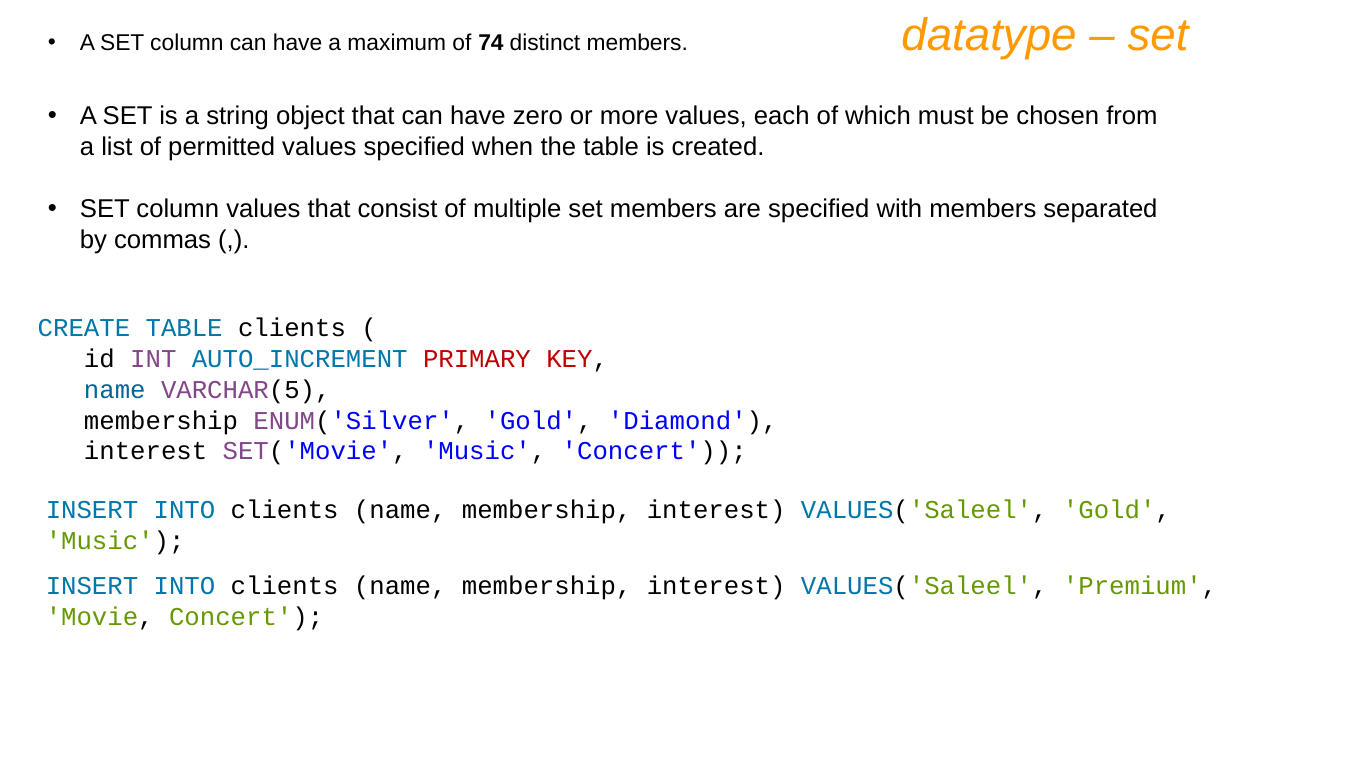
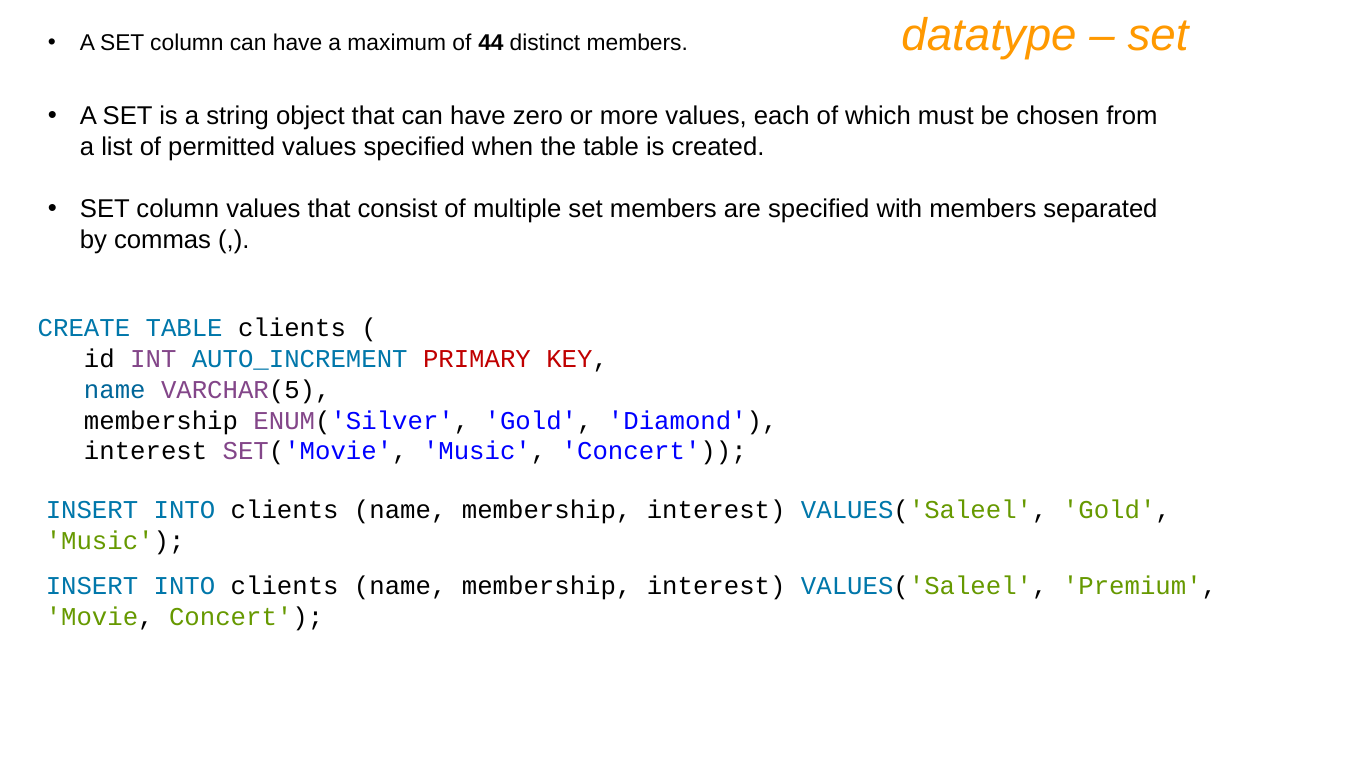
74: 74 -> 44
